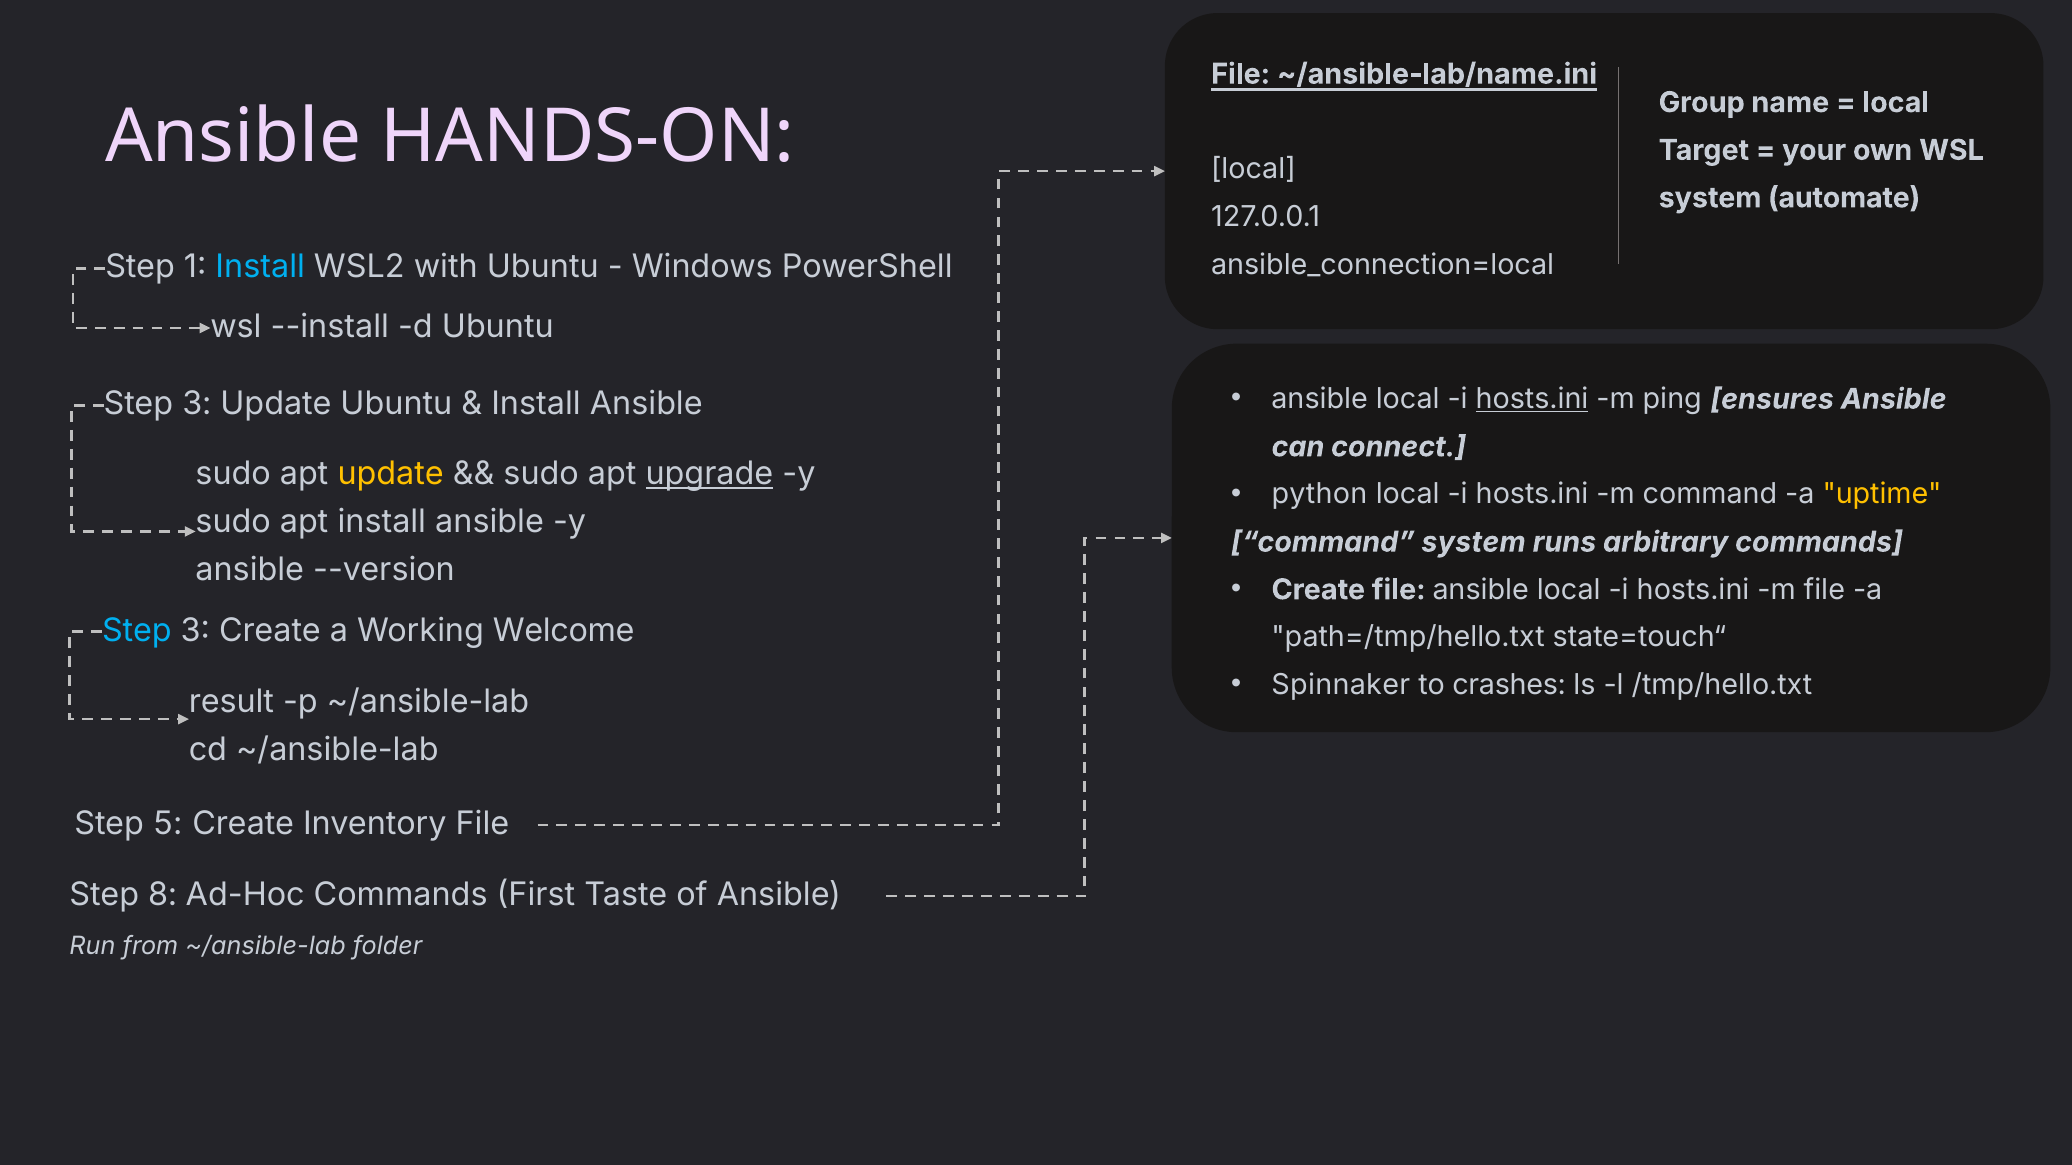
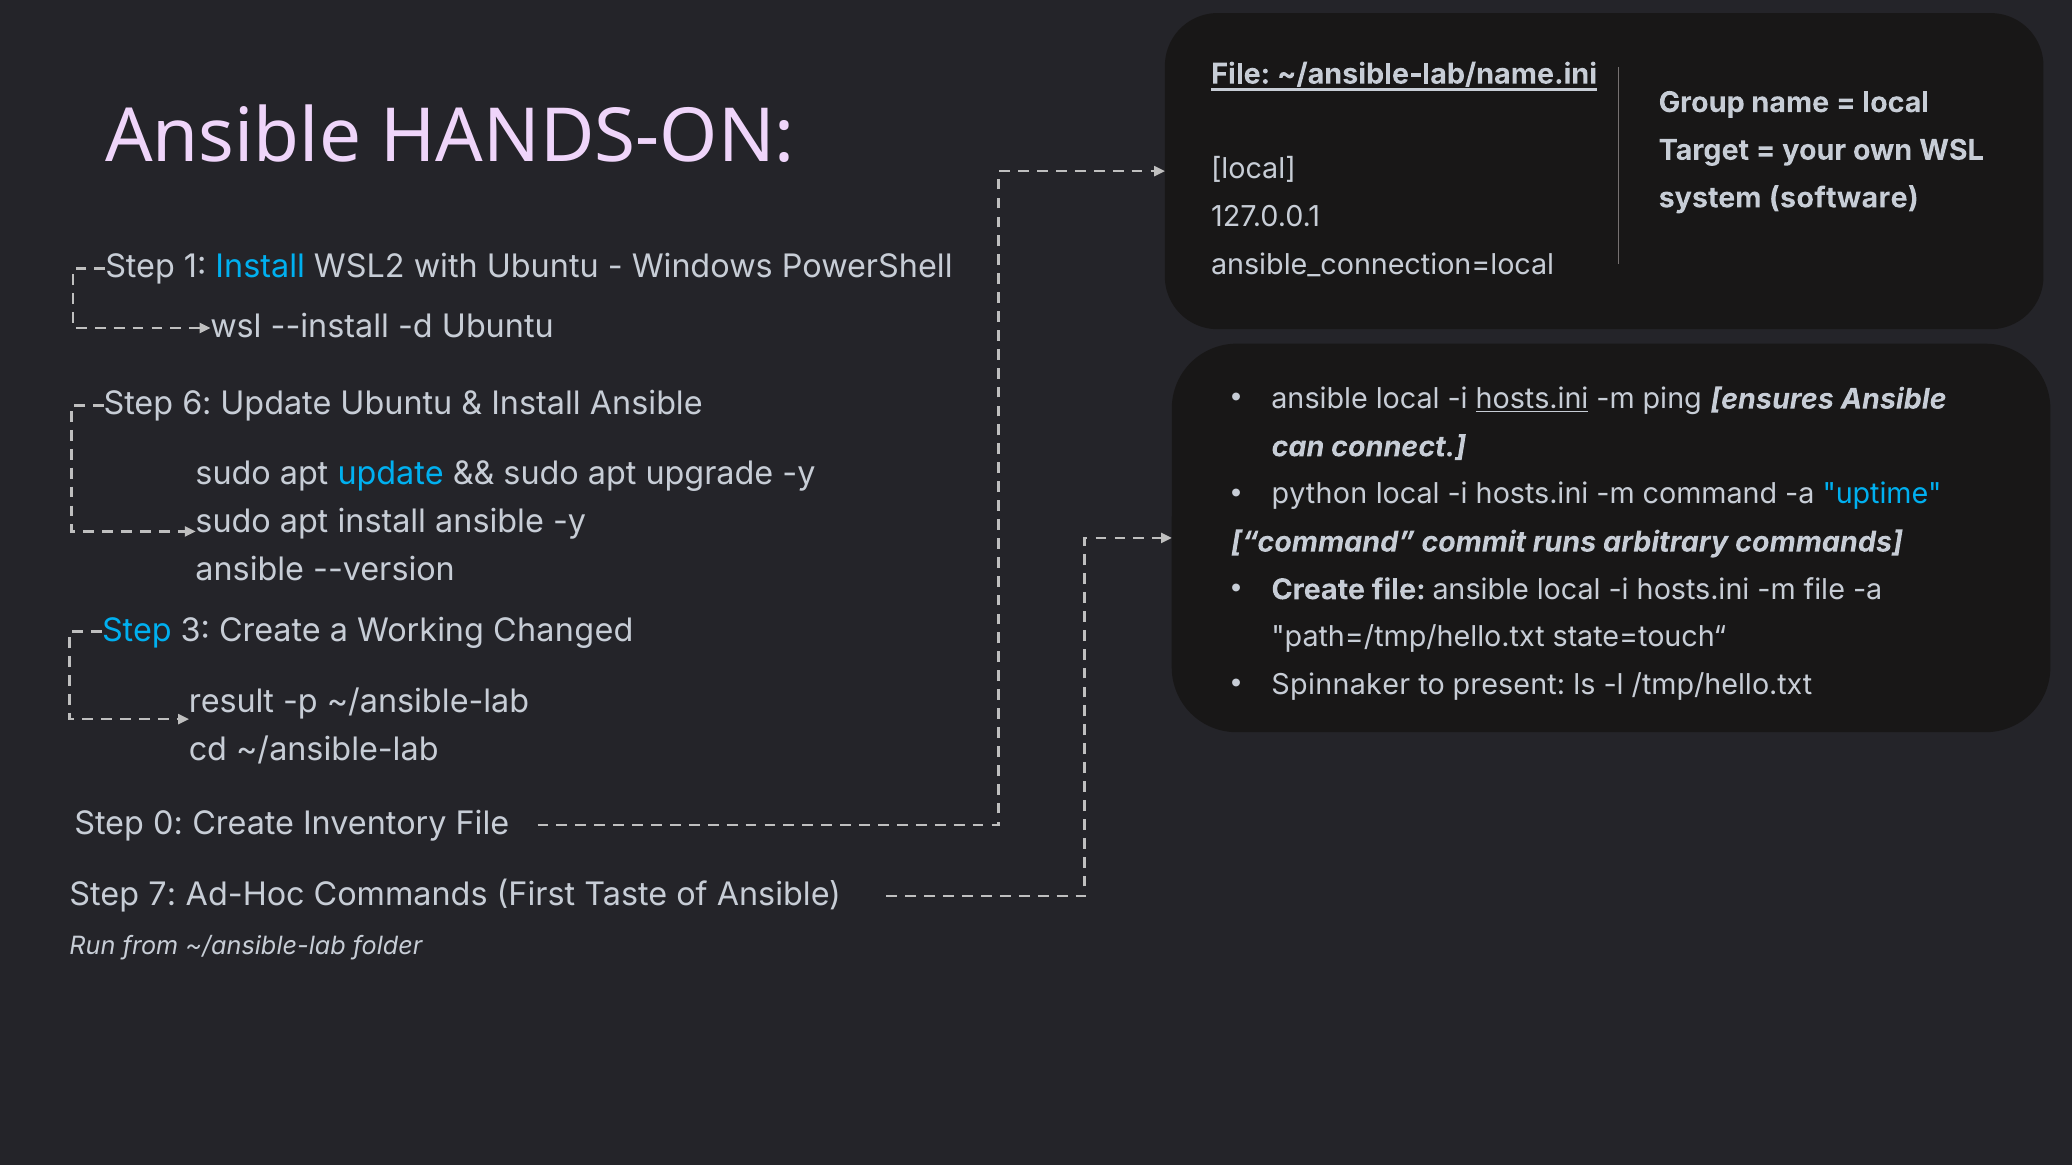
automate: automate -> software
3 at (197, 404): 3 -> 6
update at (391, 474) colour: yellow -> light blue
upgrade underline: present -> none
uptime colour: yellow -> light blue
command system: system -> commit
Welcome: Welcome -> Changed
crashes: crashes -> present
5: 5 -> 0
8: 8 -> 7
